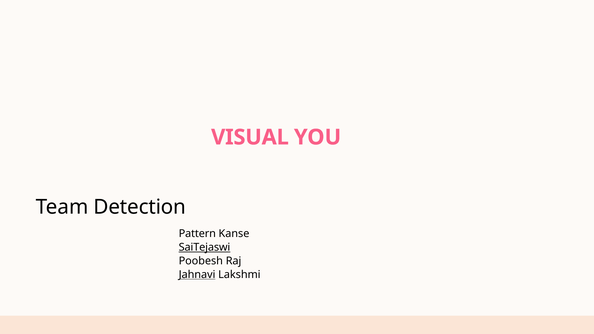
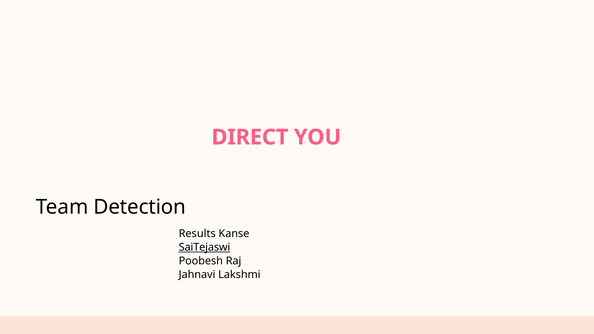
VISUAL: VISUAL -> DIRECT
Pattern: Pattern -> Results
Jahnavi underline: present -> none
